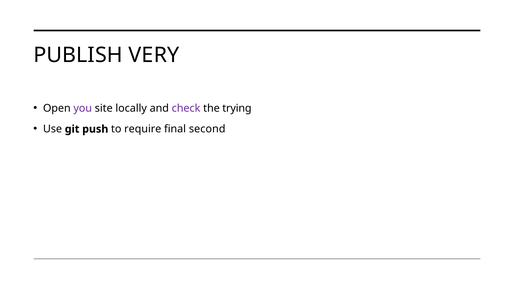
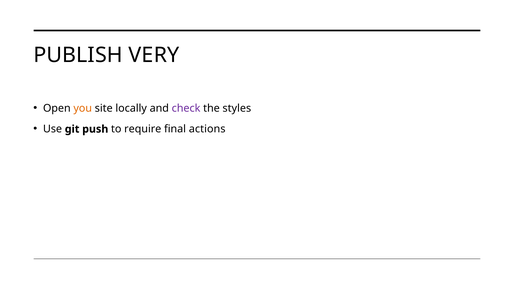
you colour: purple -> orange
trying: trying -> styles
second: second -> actions
